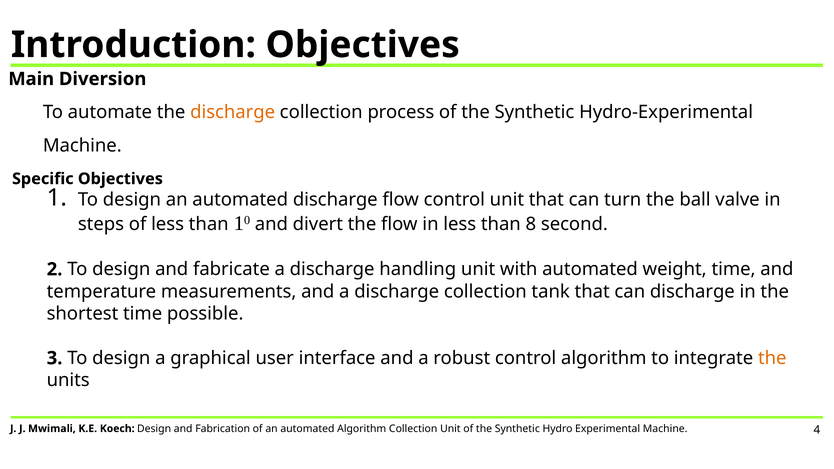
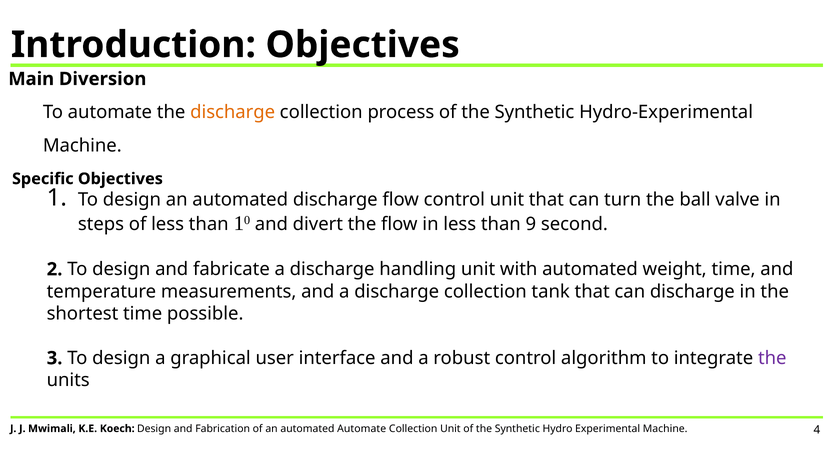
8: 8 -> 9
the at (772, 358) colour: orange -> purple
automated Algorithm: Algorithm -> Automate
